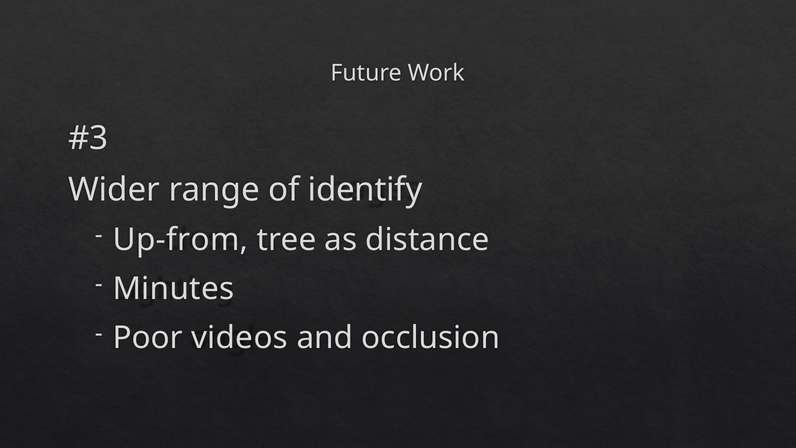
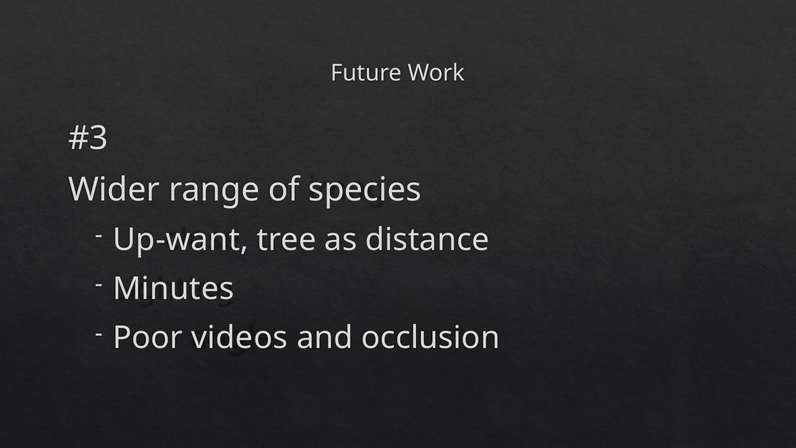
identify: identify -> species
Up-from: Up-from -> Up-want
